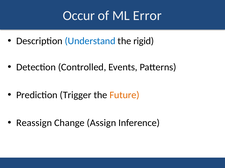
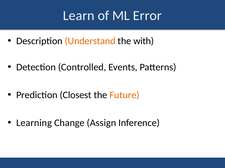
Occur: Occur -> Learn
Understand colour: blue -> orange
rigid: rigid -> with
Trigger: Trigger -> Closest
Reassign: Reassign -> Learning
